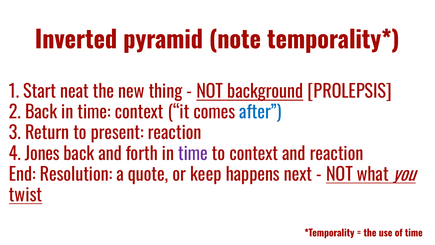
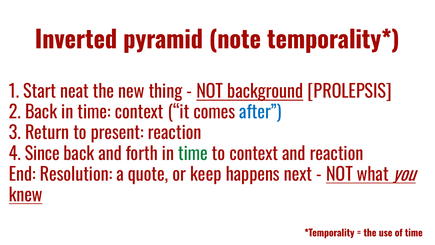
Jones: Jones -> Since
time at (193, 154) colour: purple -> green
twist: twist -> knew
